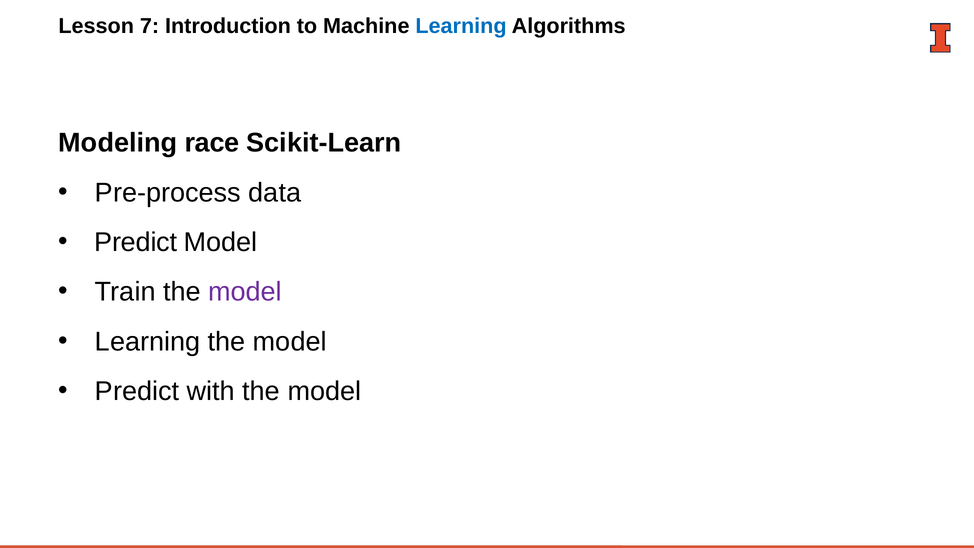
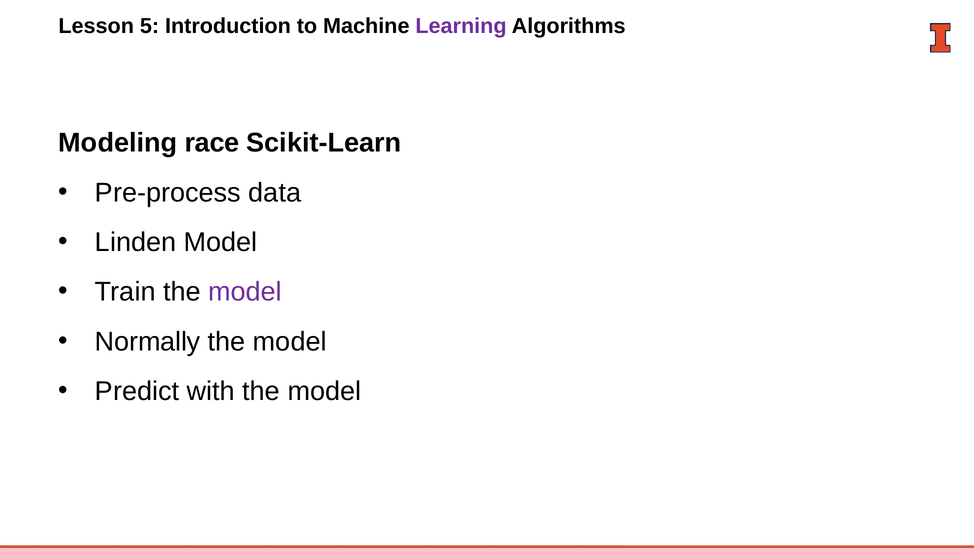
7: 7 -> 5
Learning at (461, 26) colour: blue -> purple
Predict at (136, 242): Predict -> Linden
Learning at (148, 342): Learning -> Normally
